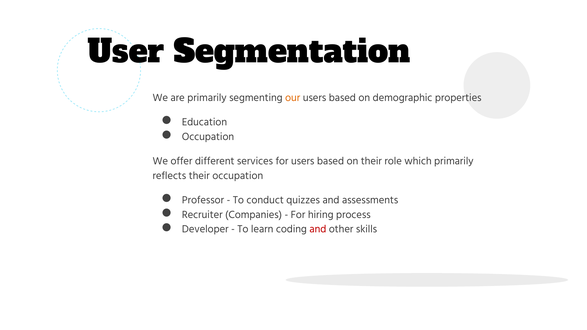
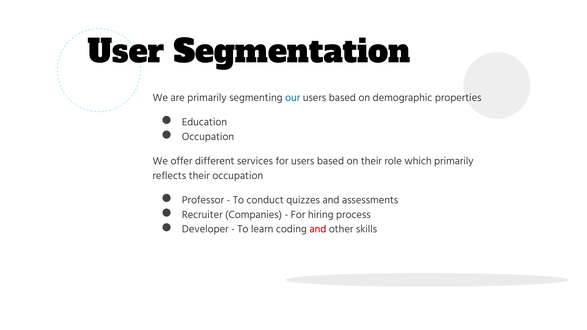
our colour: orange -> blue
